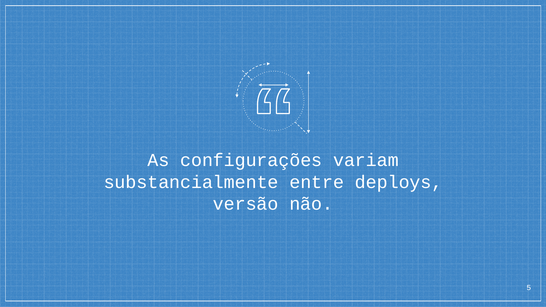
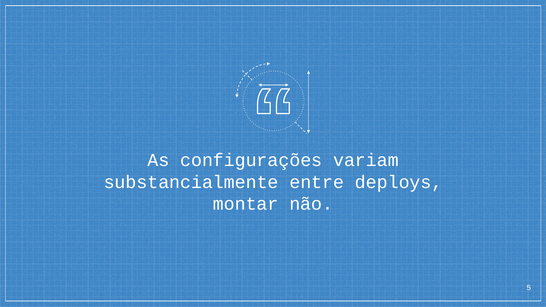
versão: versão -> montar
